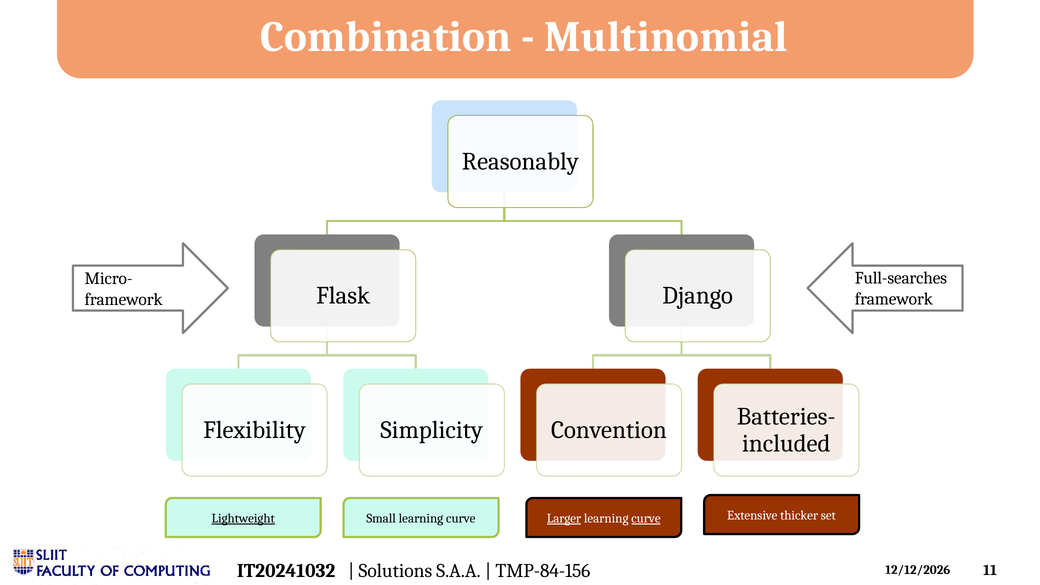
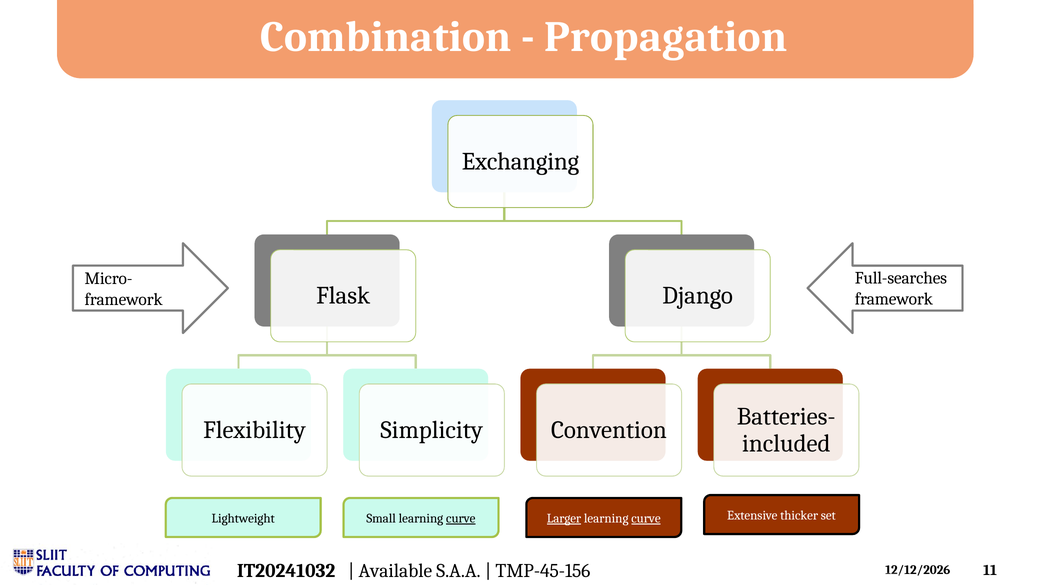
Multinomial: Multinomial -> Propagation
Reasonably: Reasonably -> Exchanging
Lightweight underline: present -> none
curve at (461, 518) underline: none -> present
Solutions: Solutions -> Available
TMP-84-156: TMP-84-156 -> TMP-45-156
